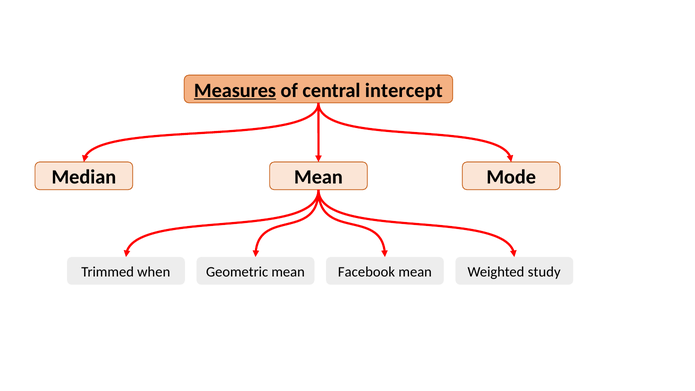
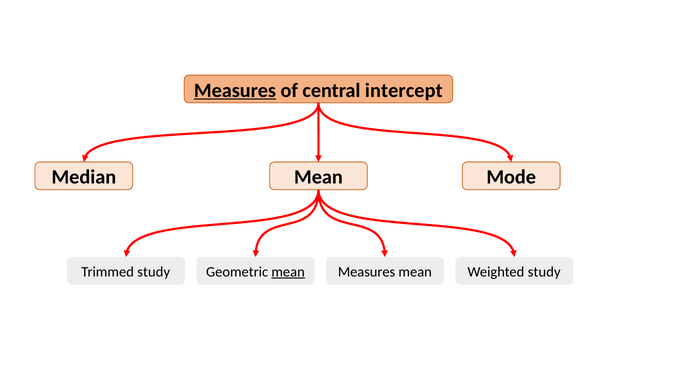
Trimmed when: when -> study
mean at (288, 272) underline: none -> present
Facebook at (366, 272): Facebook -> Measures
